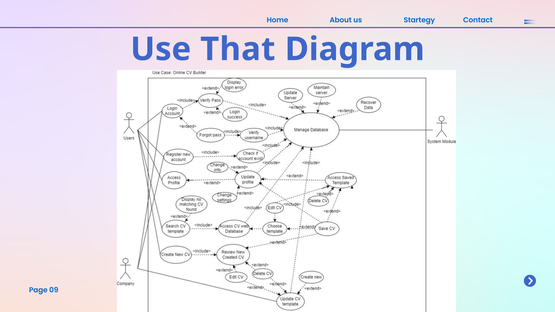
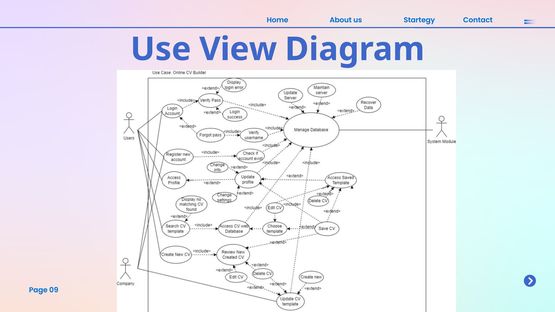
That: That -> View
